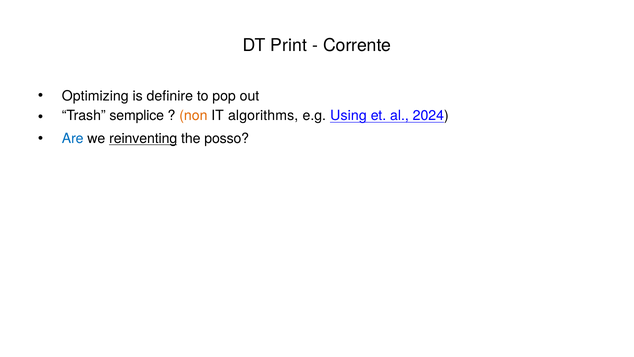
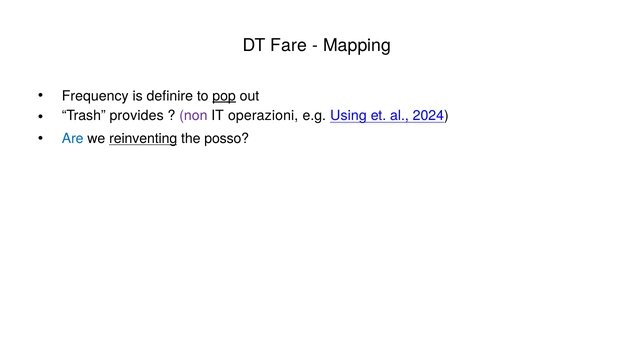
Print: Print -> Fare
Corrente: Corrente -> Mapping
Optimizing: Optimizing -> Frequency
pop underline: none -> present
semplice: semplice -> provides
non colour: orange -> purple
algorithms: algorithms -> operazioni
